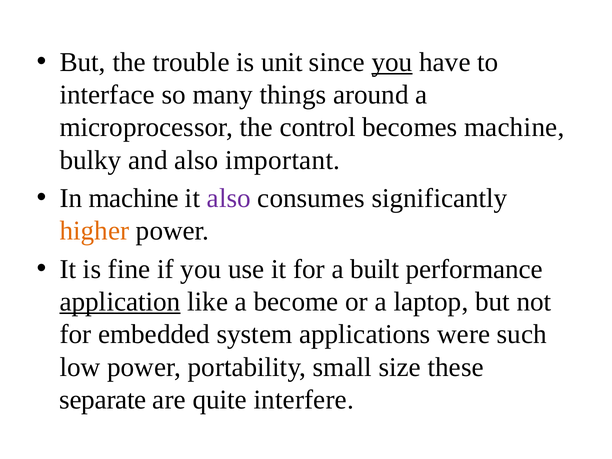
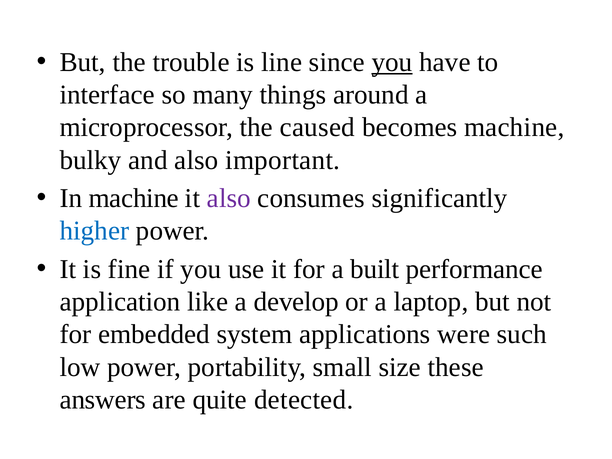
unit: unit -> line
control: control -> caused
higher colour: orange -> blue
application underline: present -> none
become: become -> develop
separate: separate -> answers
interfere: interfere -> detected
